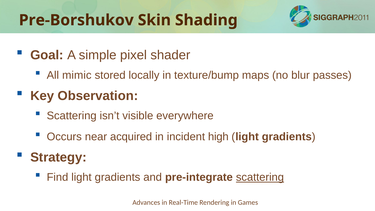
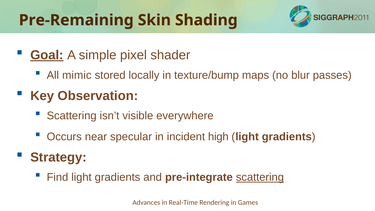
Pre-Borshukov: Pre-Borshukov -> Pre-Remaining
Goal underline: none -> present
acquired: acquired -> specular
